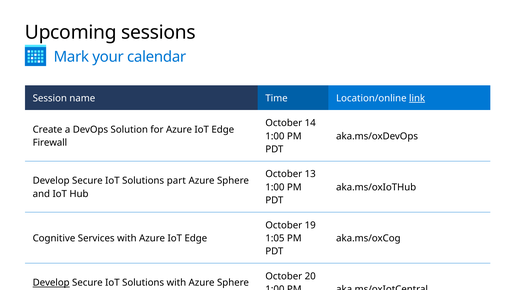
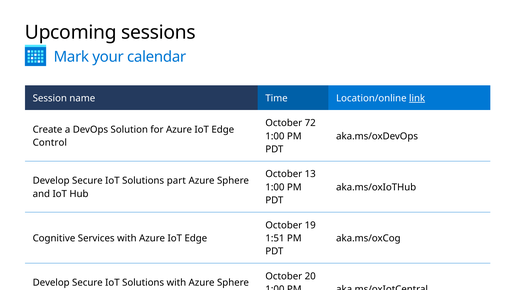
14: 14 -> 72
Firewall: Firewall -> Control
1:05: 1:05 -> 1:51
Develop at (51, 282) underline: present -> none
